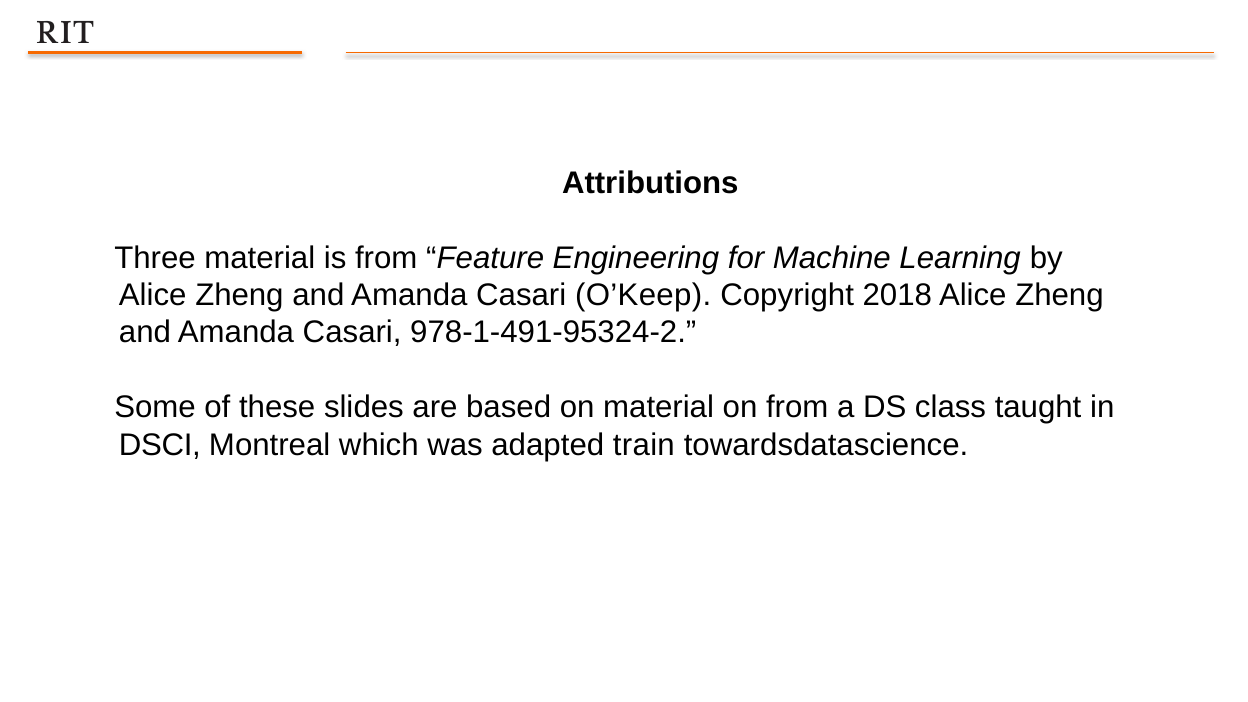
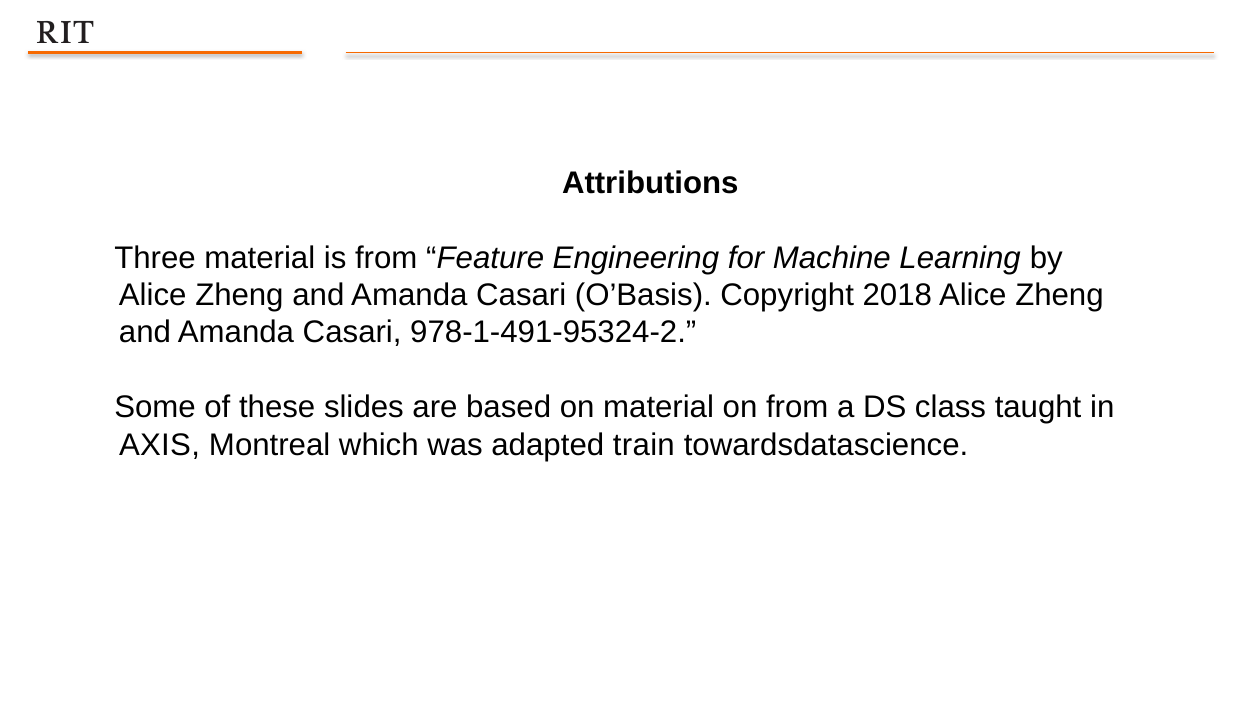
O’Keep: O’Keep -> O’Basis
DSCI: DSCI -> AXIS
